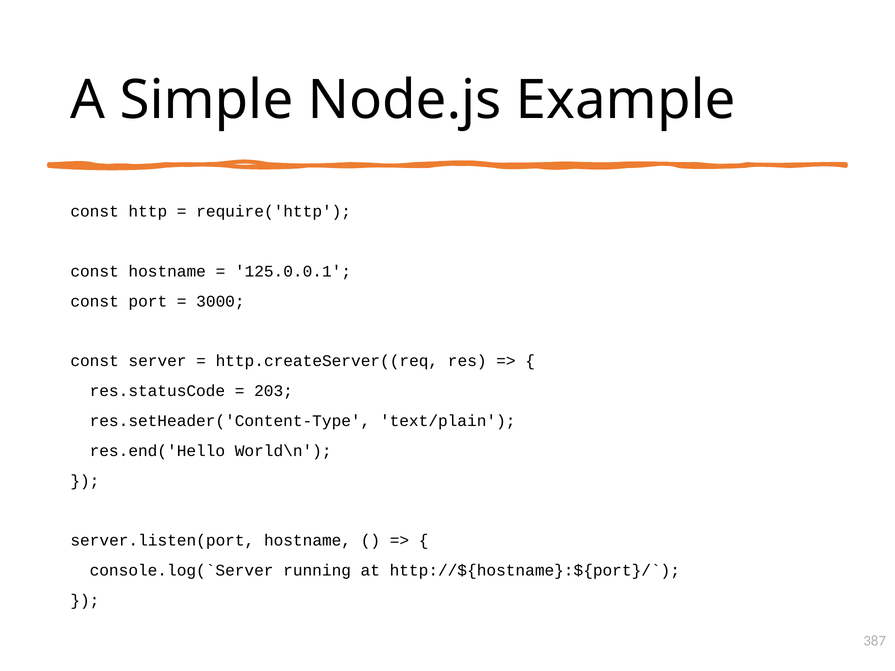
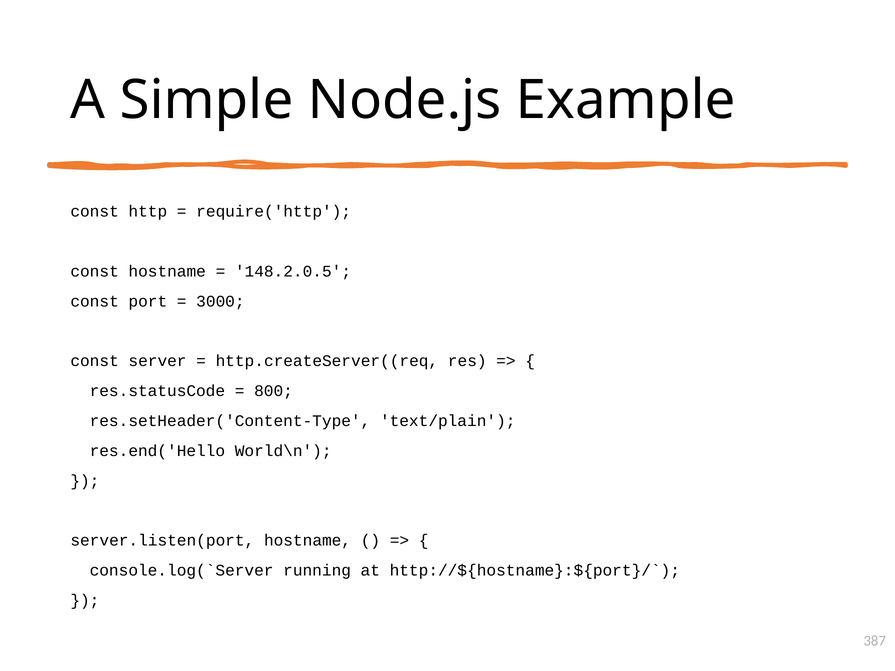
125.0.0.1: 125.0.0.1 -> 148.2.0.5
203: 203 -> 800
